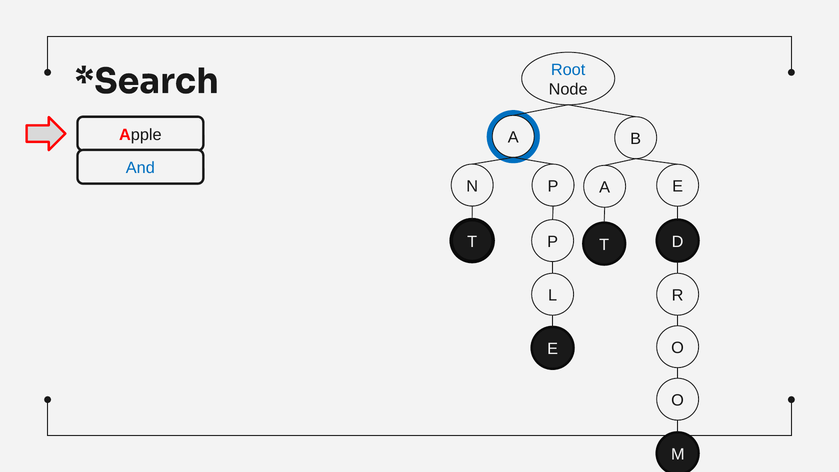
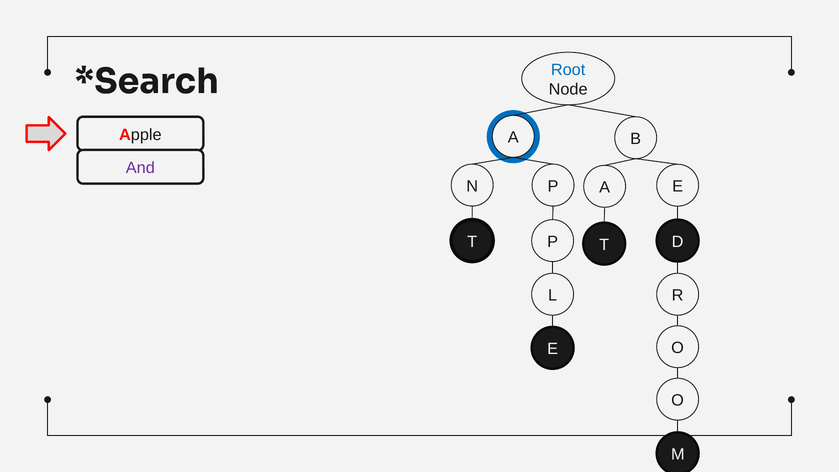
And colour: blue -> purple
